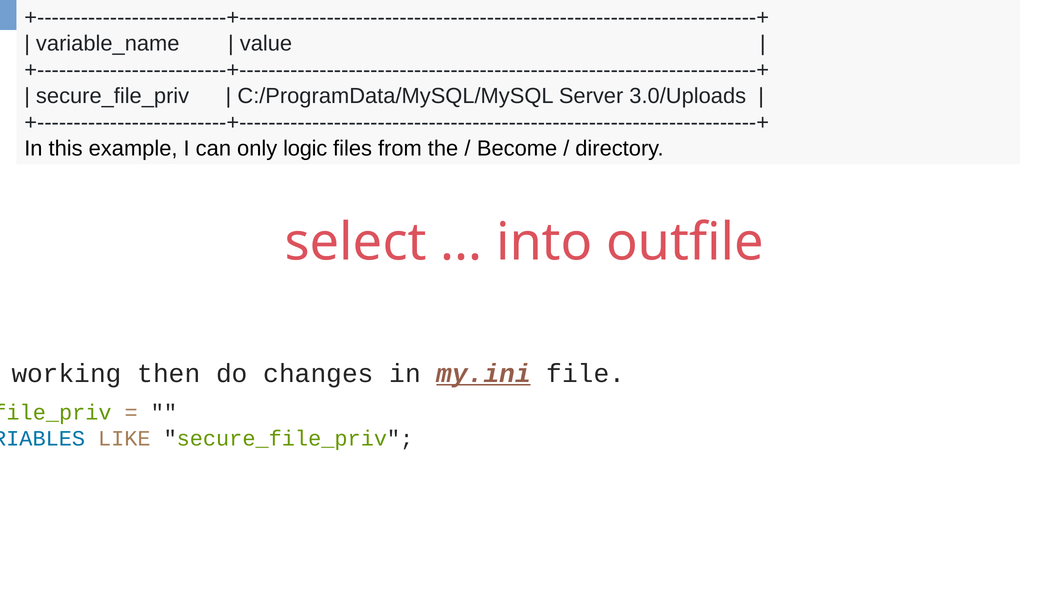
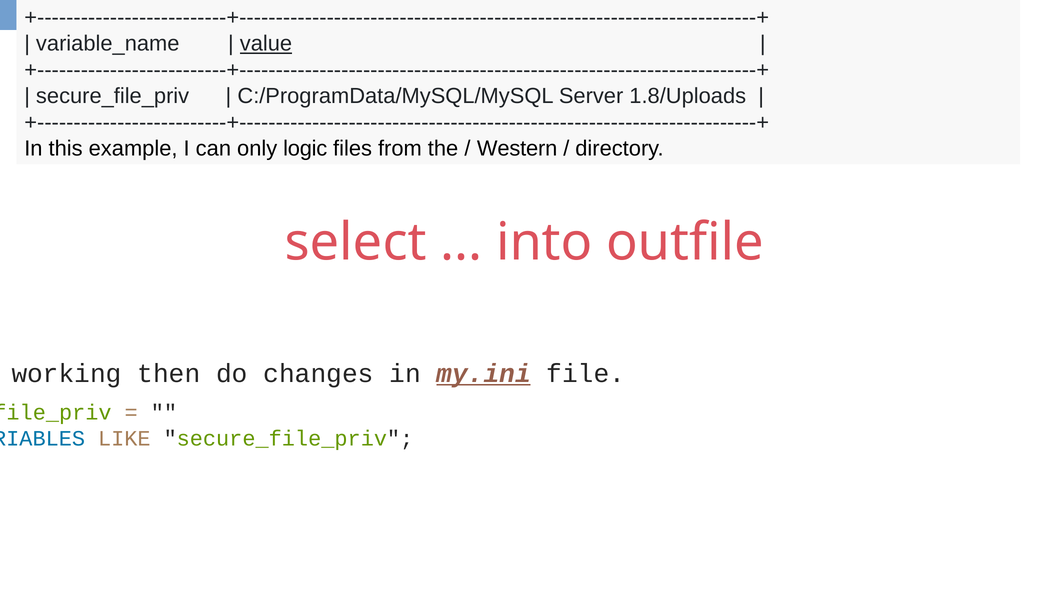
value underline: none -> present
3.0/Uploads: 3.0/Uploads -> 1.8/Uploads
Become: Become -> Western
